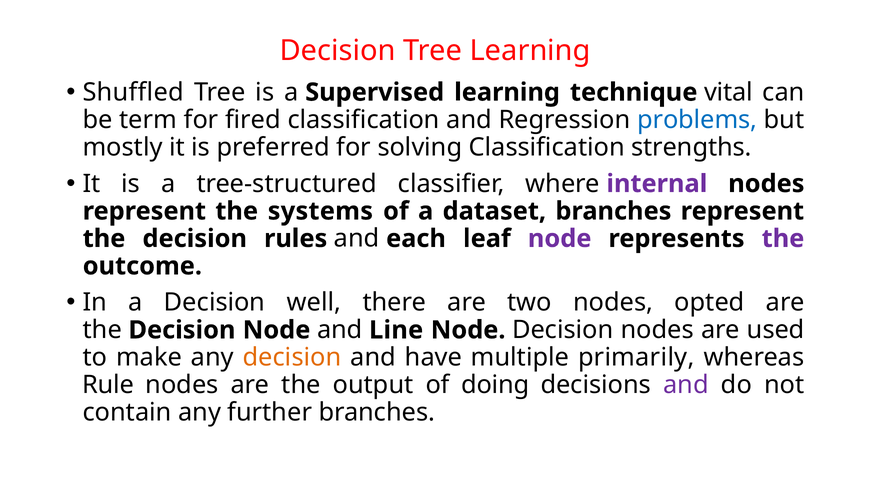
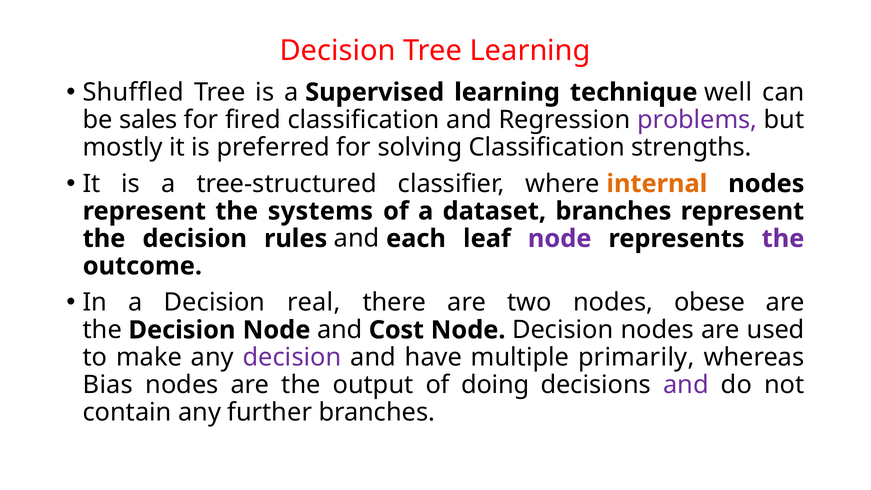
vital: vital -> well
term: term -> sales
problems colour: blue -> purple
internal colour: purple -> orange
well: well -> real
opted: opted -> obese
Line: Line -> Cost
decision at (292, 357) colour: orange -> purple
Rule: Rule -> Bias
